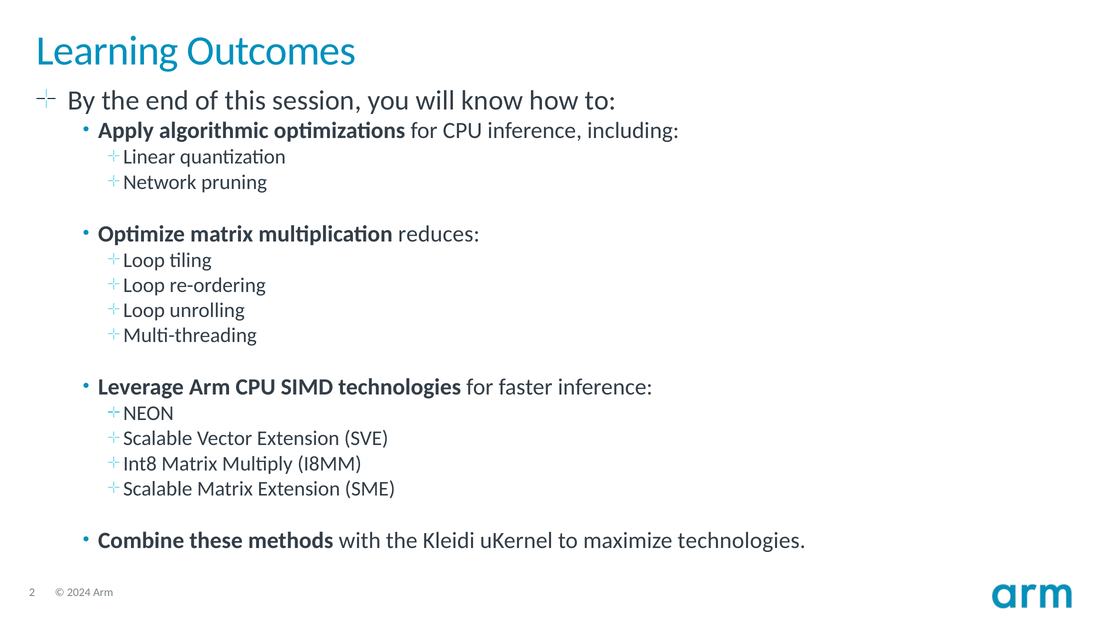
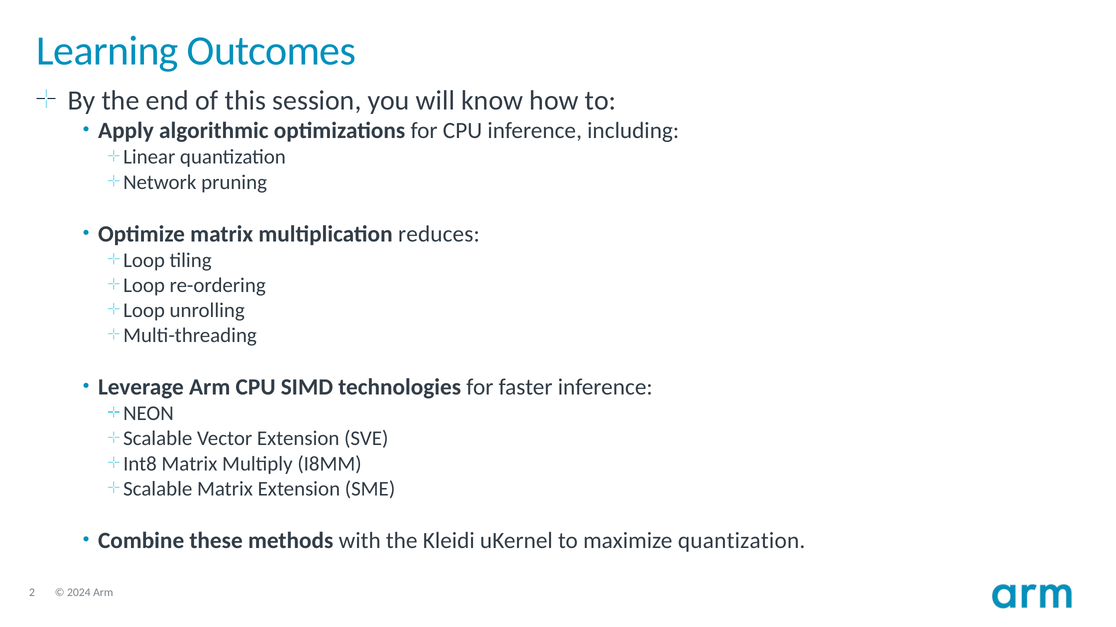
maximize technologies: technologies -> quantization
